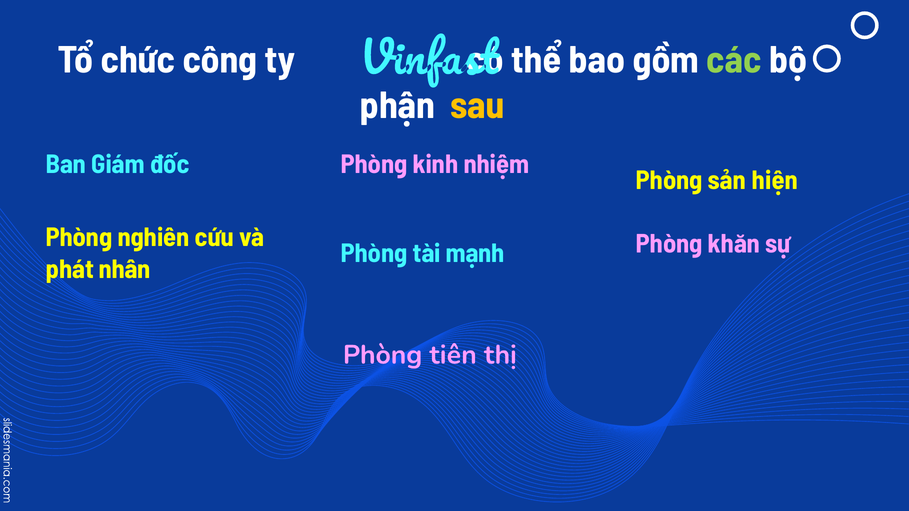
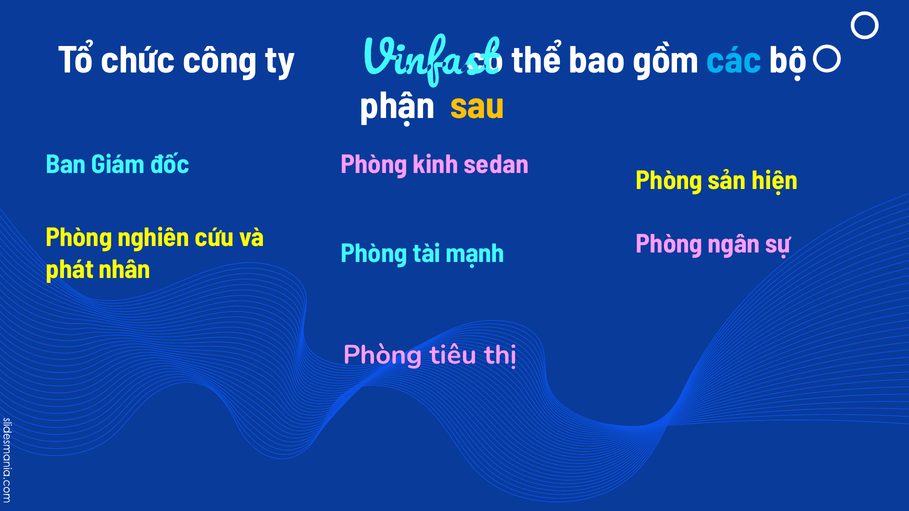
các colour: light green -> light blue
nhiệm: nhiệm -> sedan
khăn: khăn -> ngân
tiên: tiên -> tiêu
